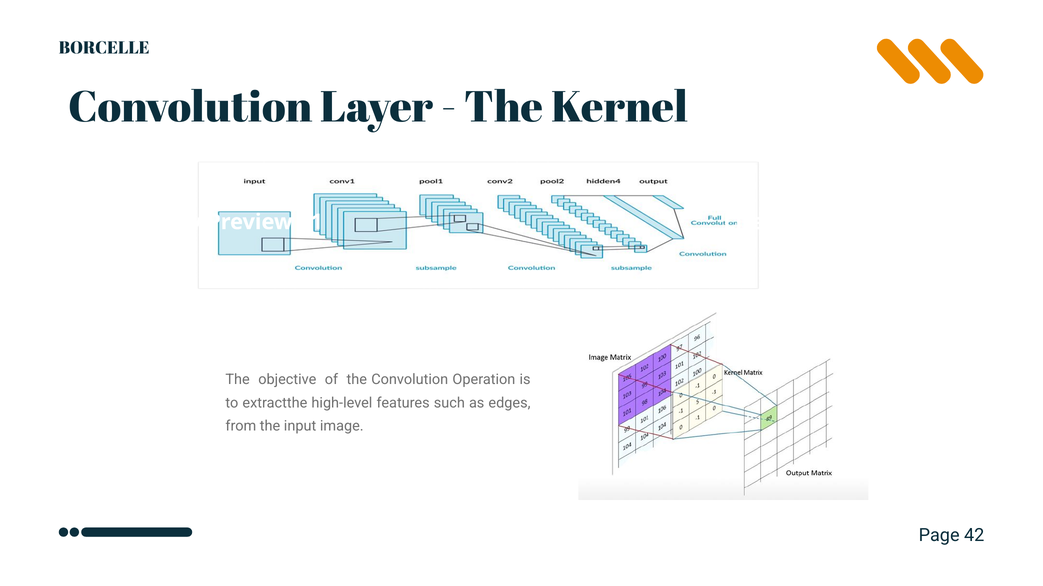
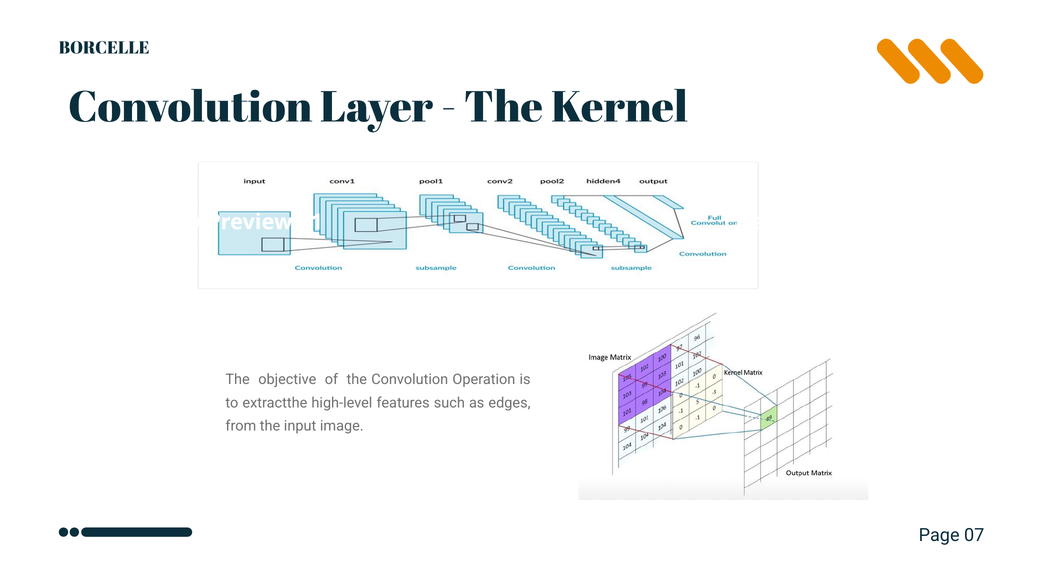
42: 42 -> 07
